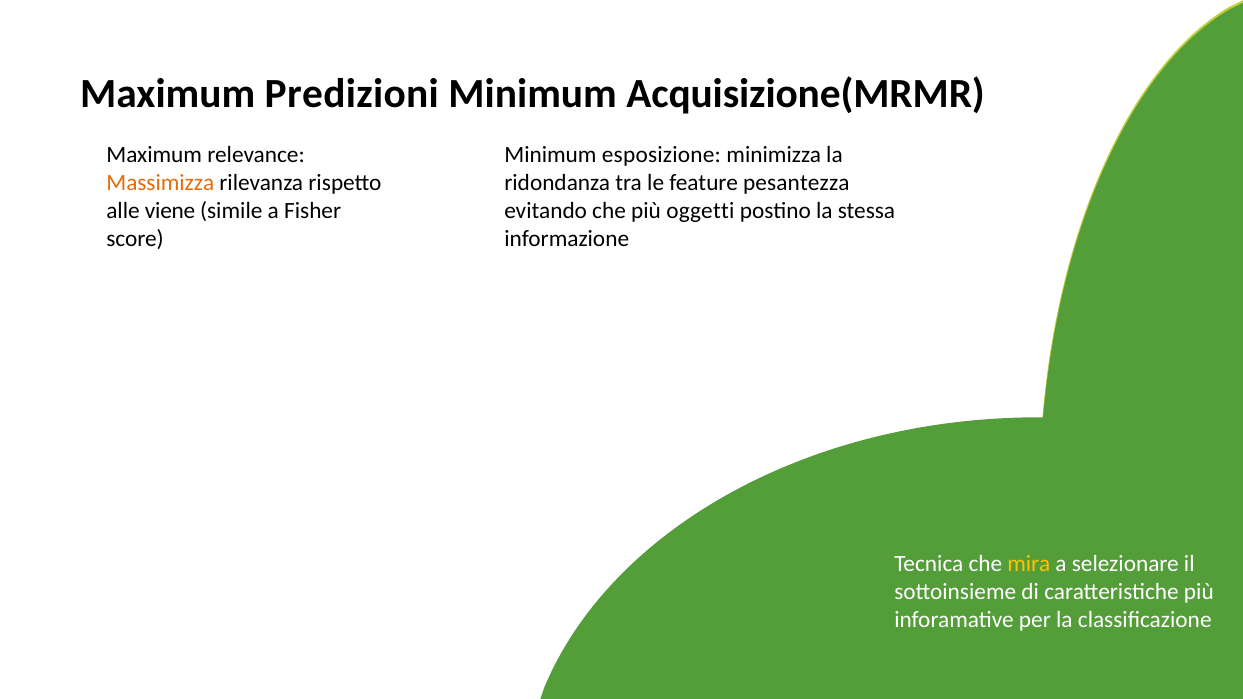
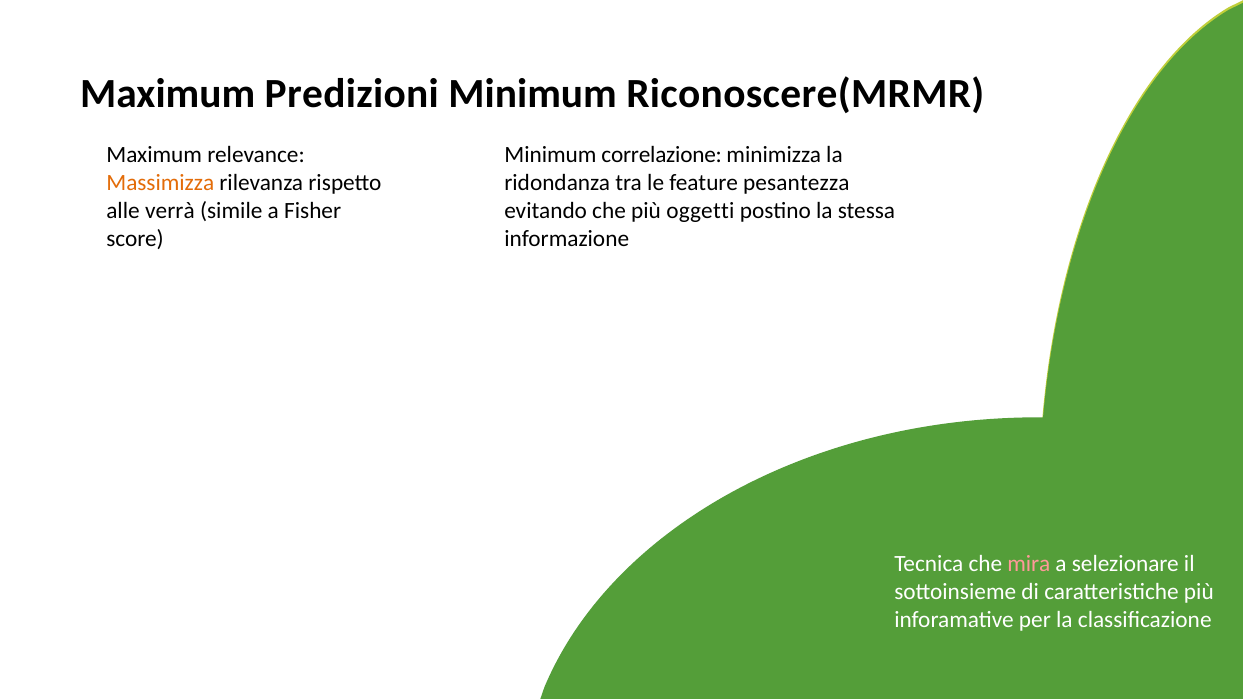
Acquisizione(MRMR: Acquisizione(MRMR -> Riconoscere(MRMR
esposizione: esposizione -> correlazione
viene: viene -> verrà
mira colour: yellow -> pink
